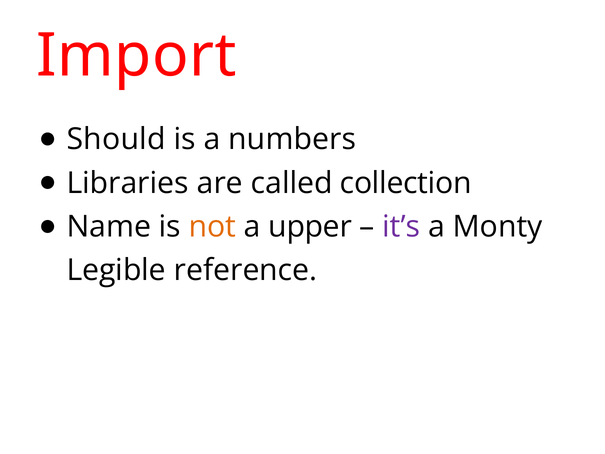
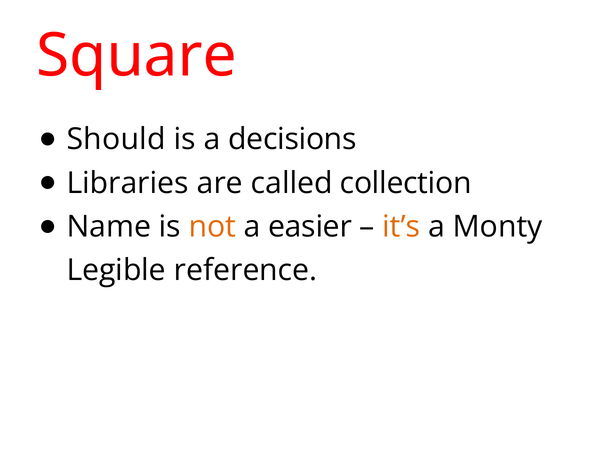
Import: Import -> Square
numbers: numbers -> decisions
upper: upper -> easier
it’s colour: purple -> orange
